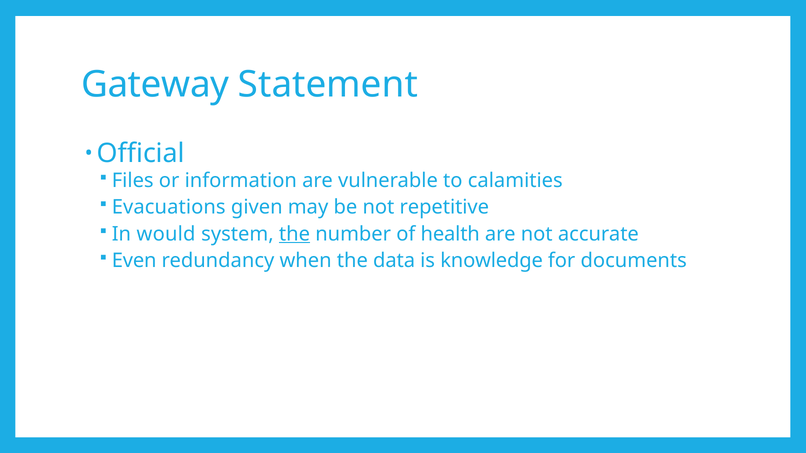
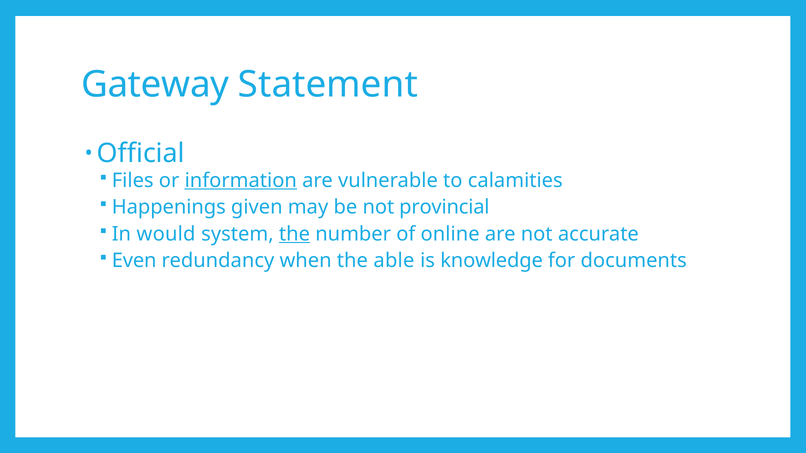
information underline: none -> present
Evacuations: Evacuations -> Happenings
repetitive: repetitive -> provincial
health: health -> online
data: data -> able
